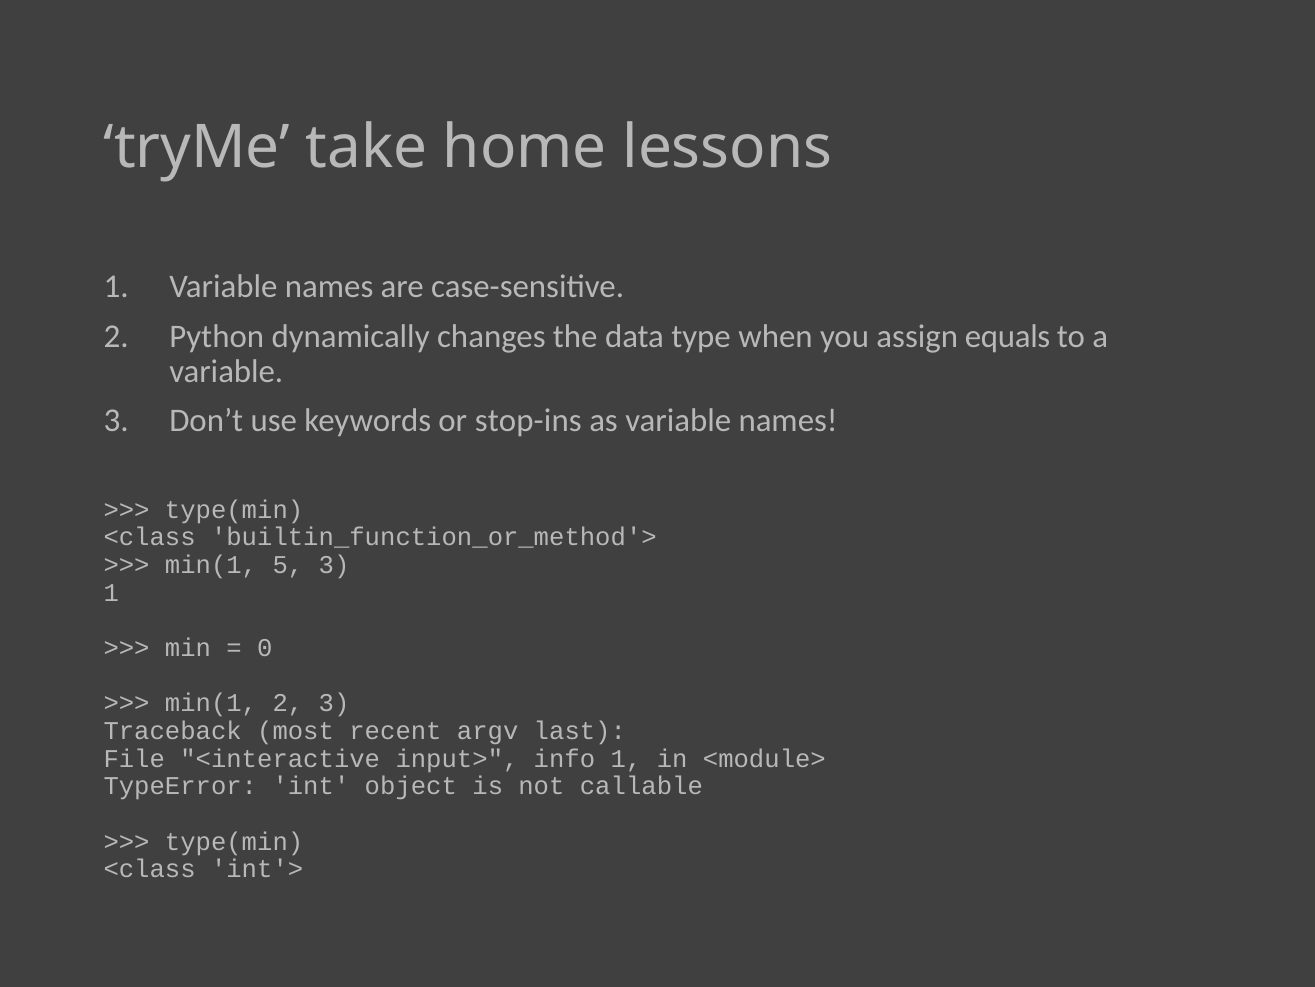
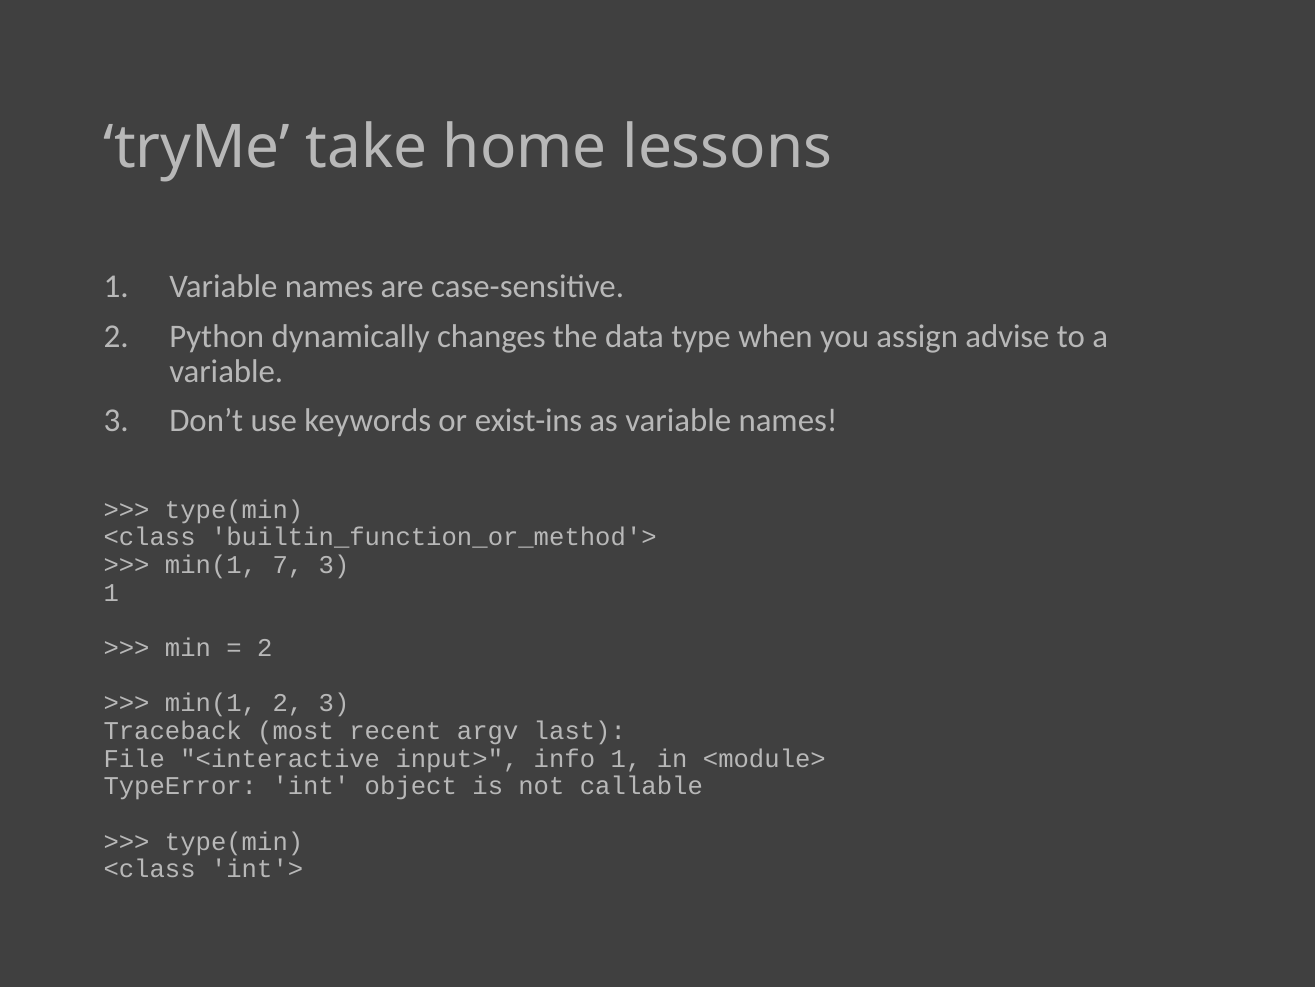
equals: equals -> advise
stop-ins: stop-ins -> exist-ins
5: 5 -> 7
0 at (265, 648): 0 -> 2
